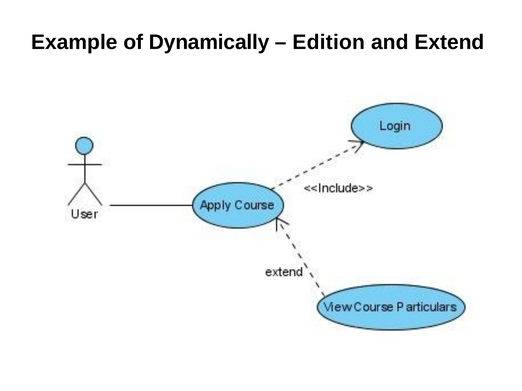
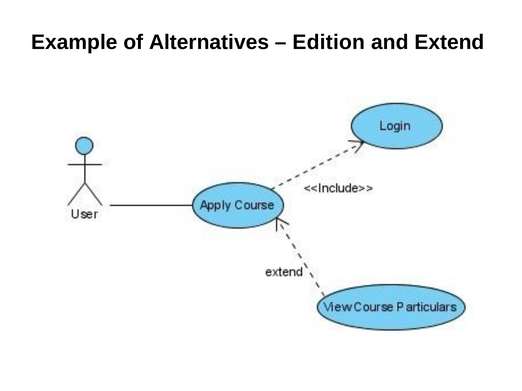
Dynamically: Dynamically -> Alternatives
